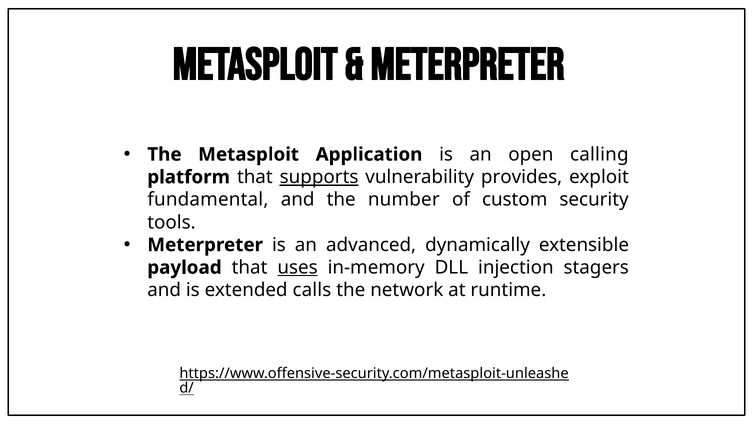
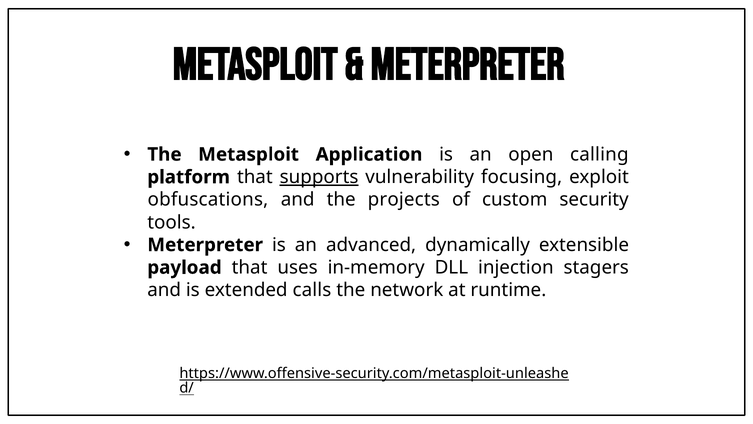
provides: provides -> focusing
fundamental: fundamental -> obfuscations
number: number -> projects
uses underline: present -> none
